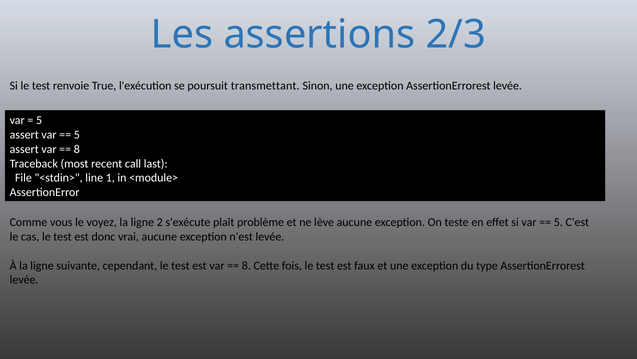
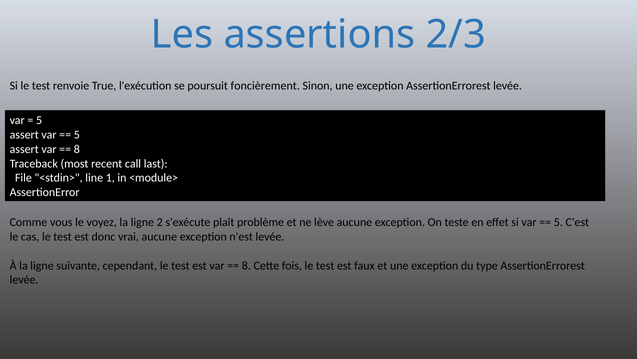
transmettant: transmettant -> foncièrement
